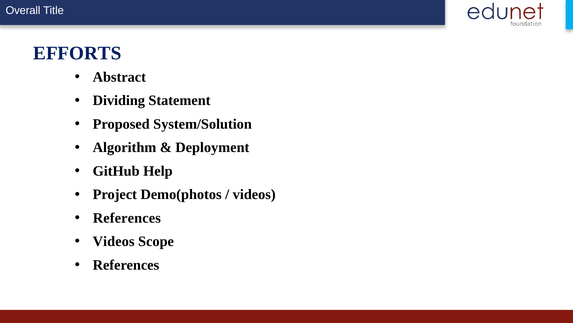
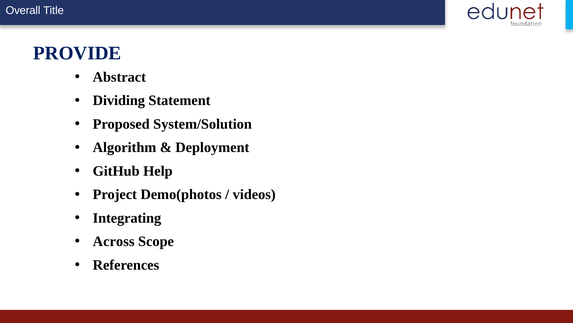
EFFORTS: EFFORTS -> PROVIDE
References at (127, 218): References -> Integrating
Videos at (114, 241): Videos -> Across
